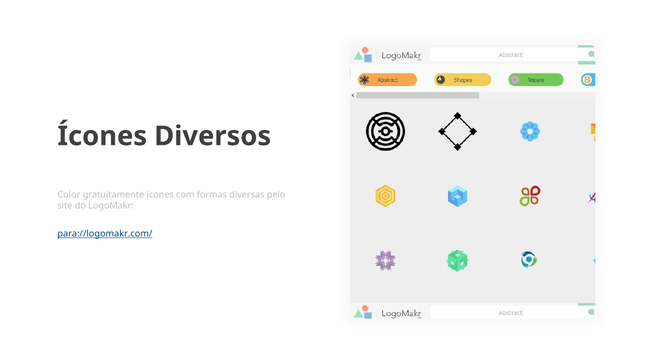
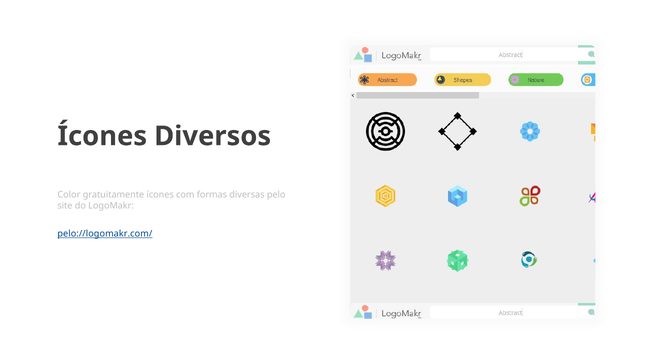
para://logomakr.com/: para://logomakr.com/ -> pelo://logomakr.com/
